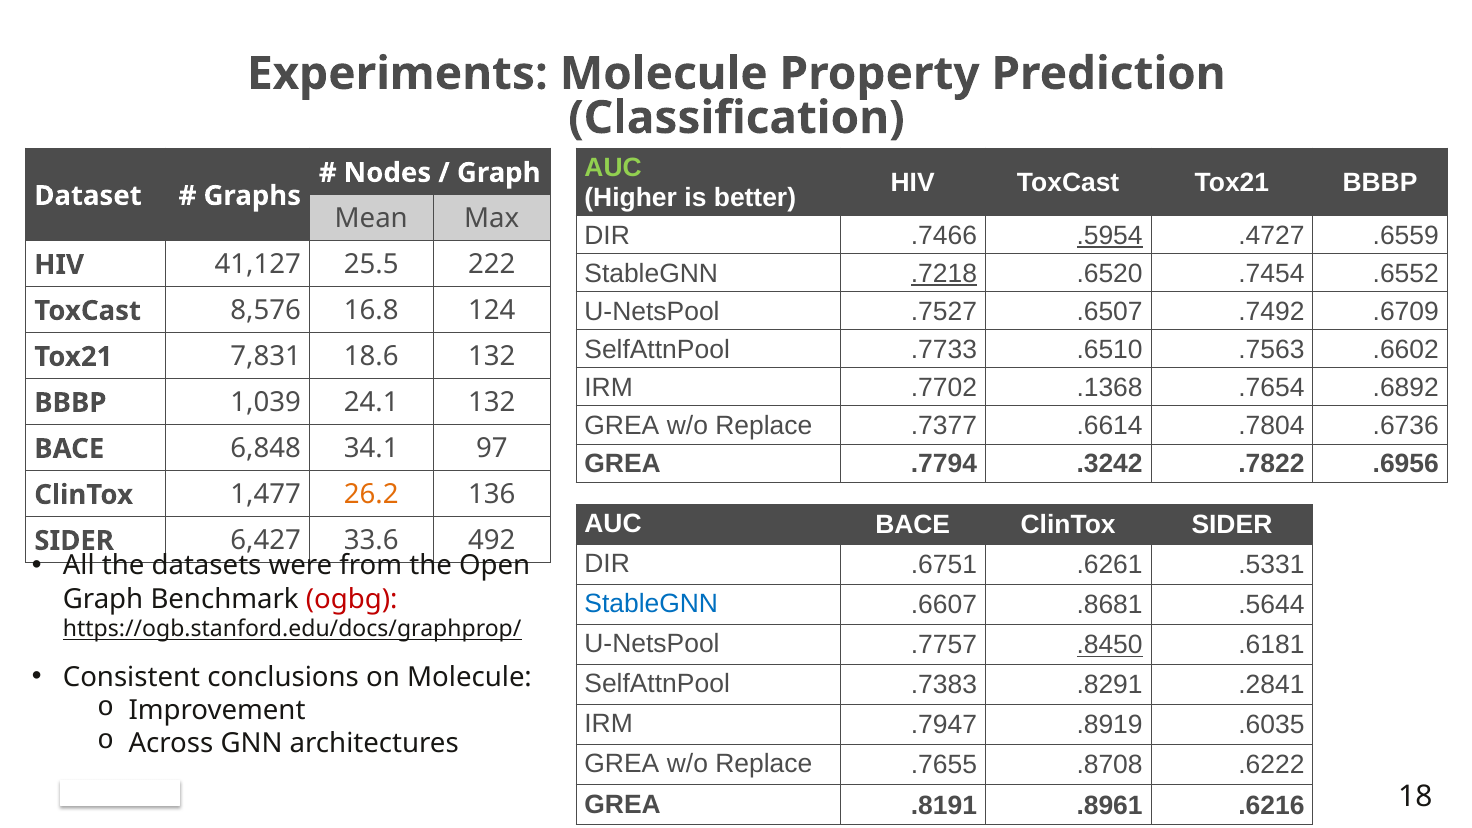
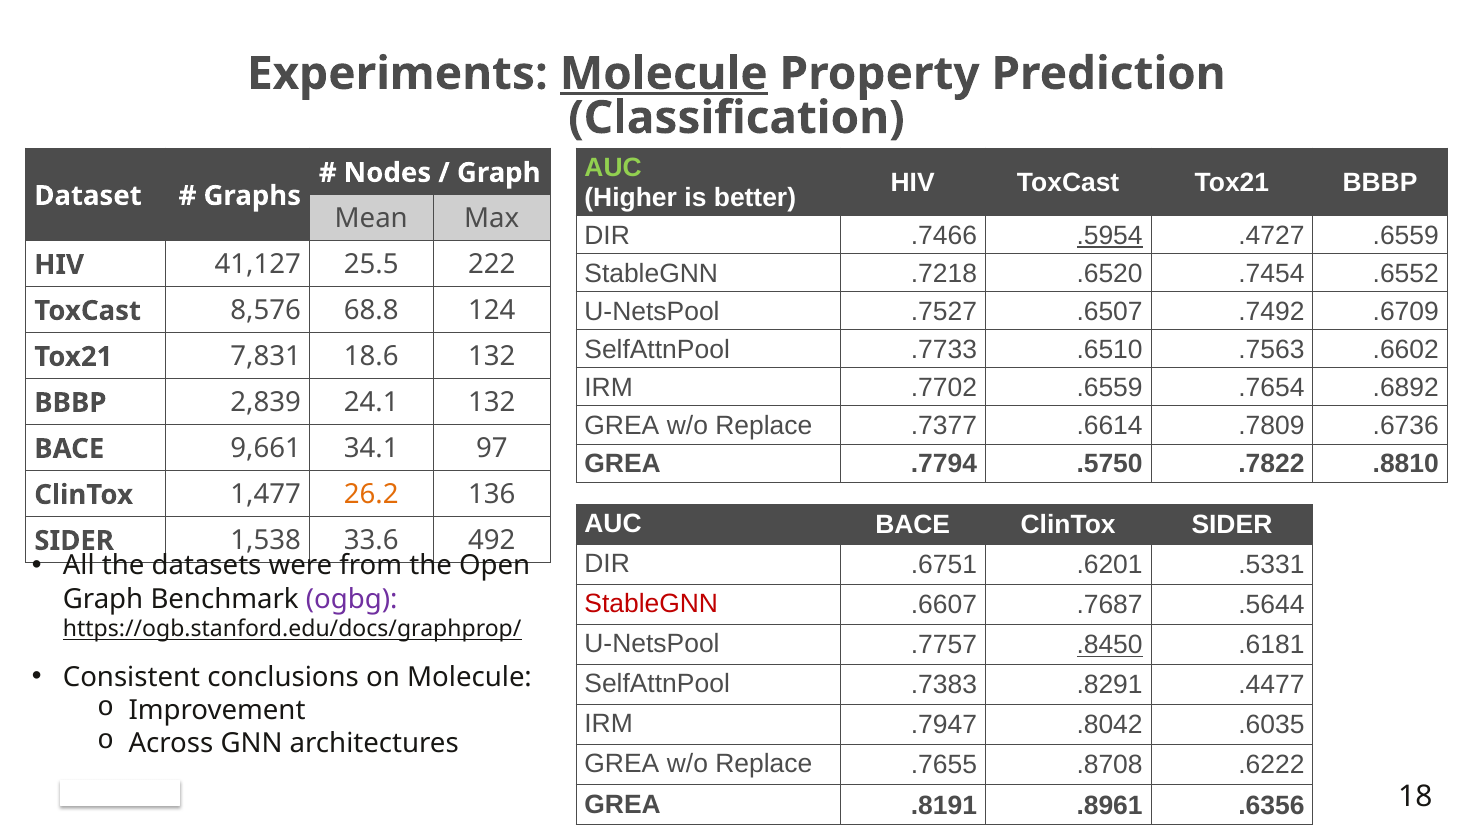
Molecule at (664, 74) underline: none -> present
.7218 underline: present -> none
16.8: 16.8 -> 68.8
.7702 .1368: .1368 -> .6559
1,039: 1,039 -> 2,839
.7804: .7804 -> .7809
6,848: 6,848 -> 9,661
.3242: .3242 -> .5750
.6956: .6956 -> .8810
6,427: 6,427 -> 1,538
.6261: .6261 -> .6201
ogbg colour: red -> purple
StableGNN at (651, 604) colour: blue -> red
.8681: .8681 -> .7687
.2841: .2841 -> .4477
.8919: .8919 -> .8042
.6216: .6216 -> .6356
